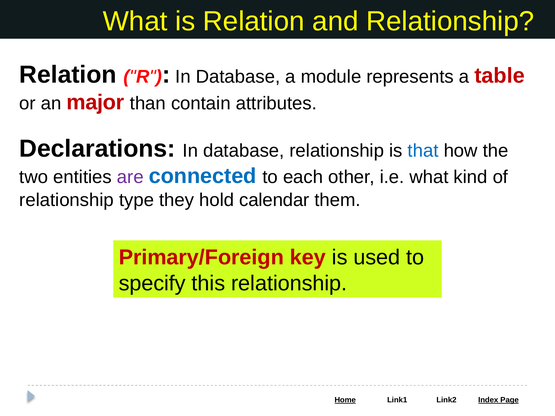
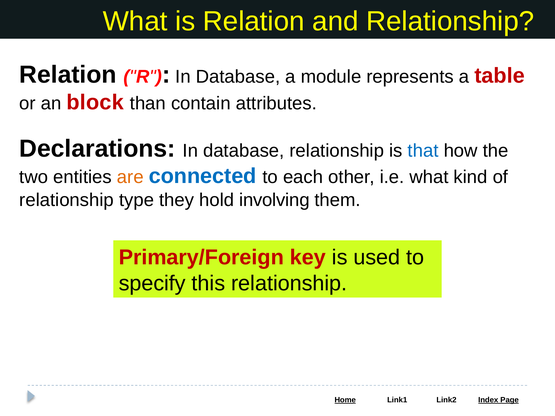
major: major -> block
are colour: purple -> orange
calendar: calendar -> involving
